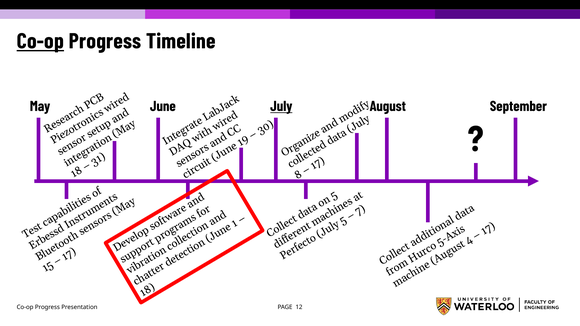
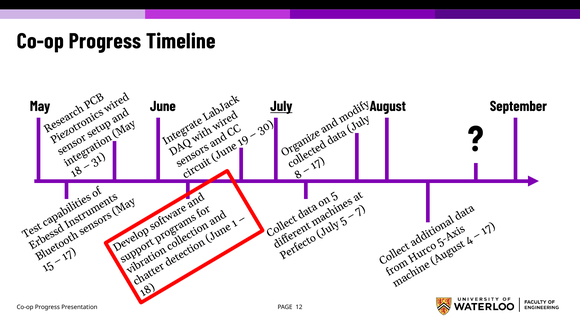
Co-op at (40, 41) underline: present -> none
